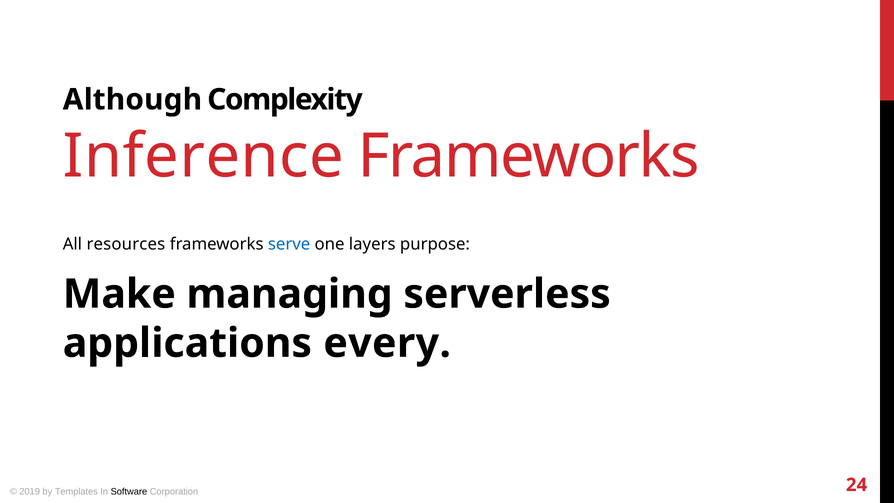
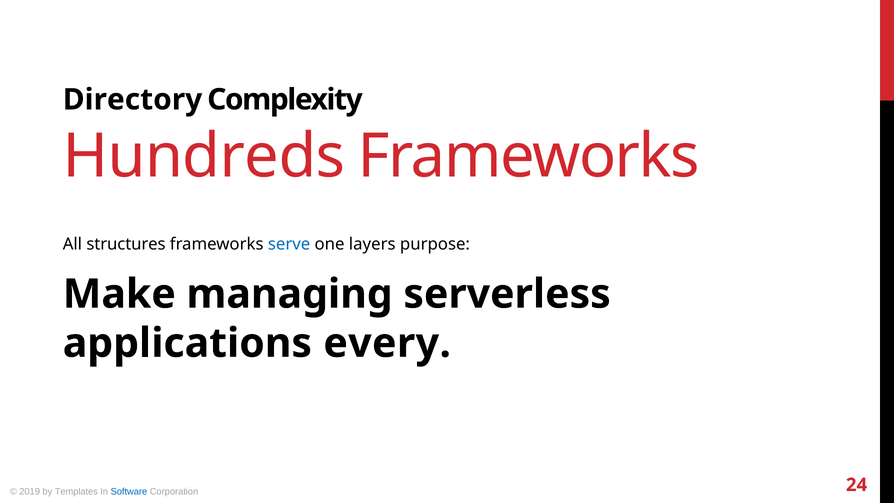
Although: Although -> Directory
Inference: Inference -> Hundreds
resources: resources -> structures
Software colour: black -> blue
